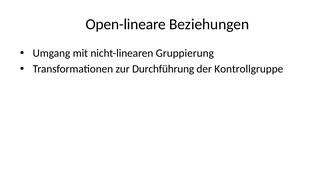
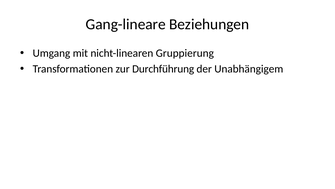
Open-lineare: Open-lineare -> Gang-lineare
Kontrollgruppe: Kontrollgruppe -> Unabhängigem
